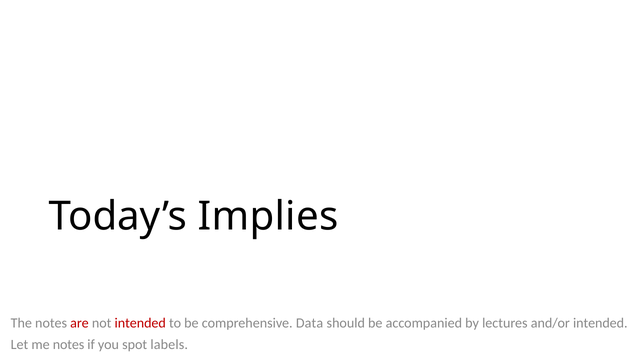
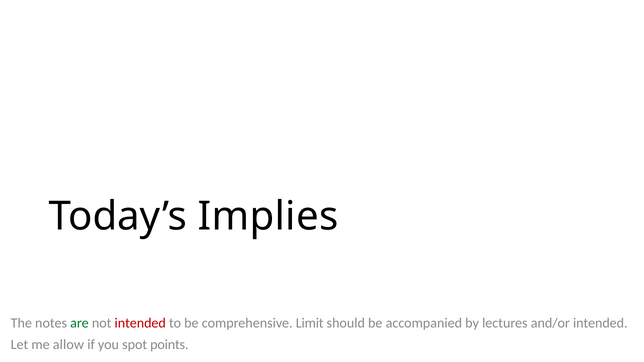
are colour: red -> green
Data: Data -> Limit
me notes: notes -> allow
labels: labels -> points
